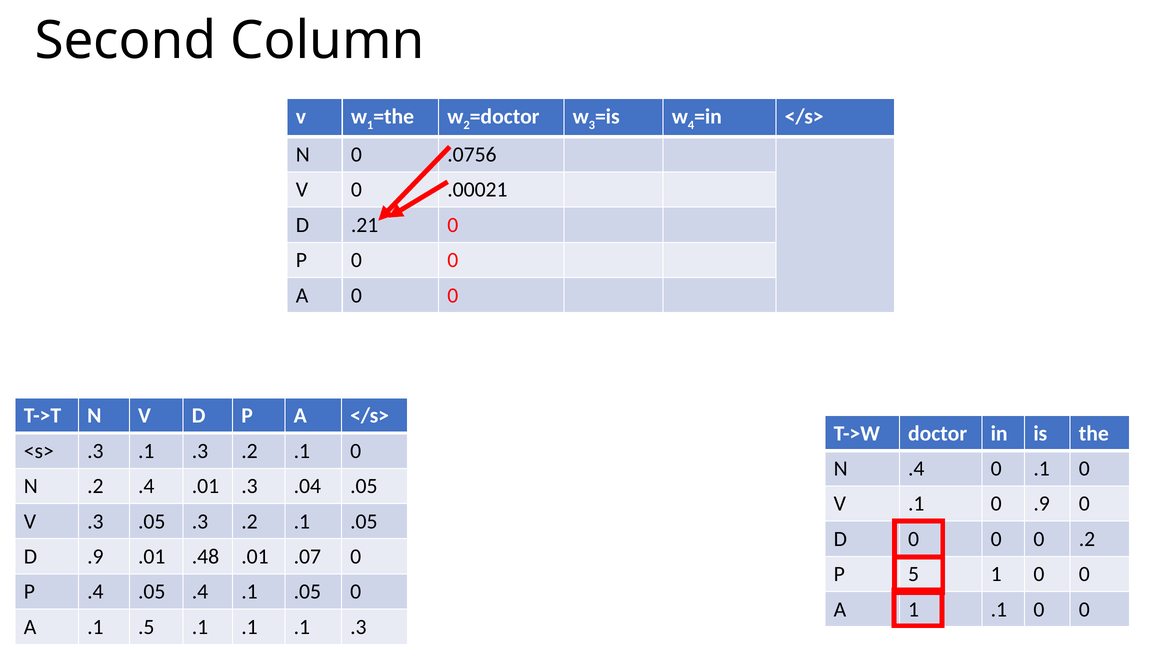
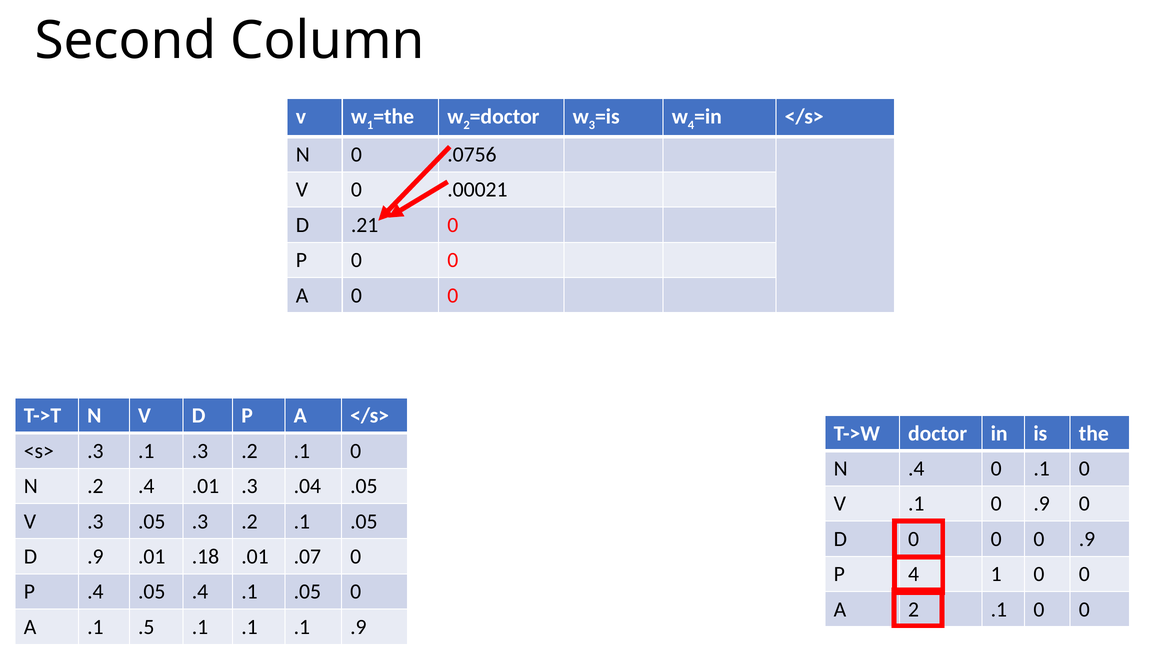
0 0 .2: .2 -> .9
.48: .48 -> .18
P 5: 5 -> 4
A 1: 1 -> 2
.1 .1 .3: .3 -> .9
